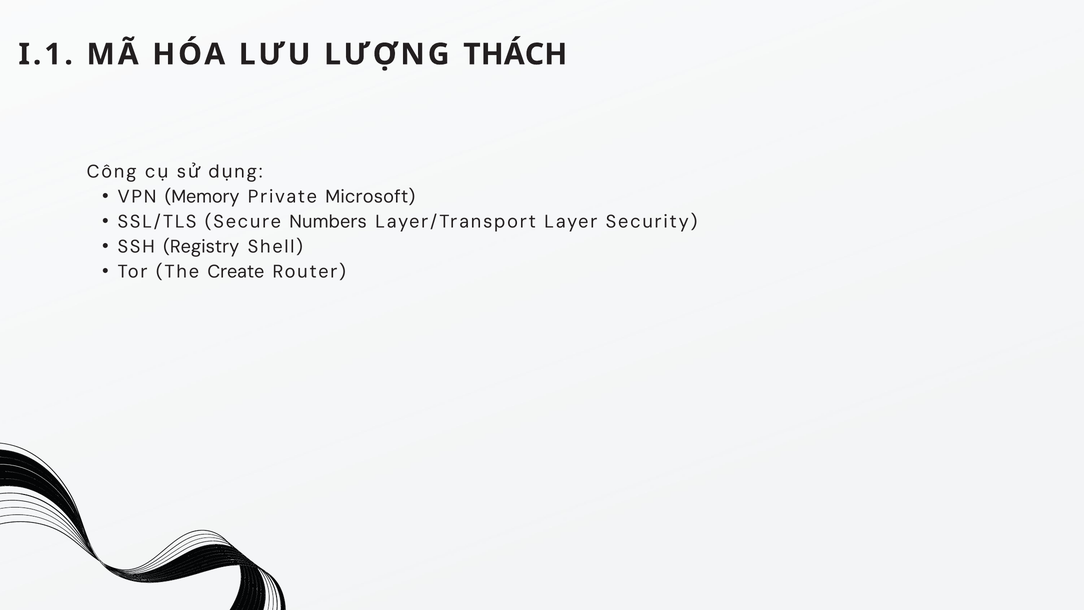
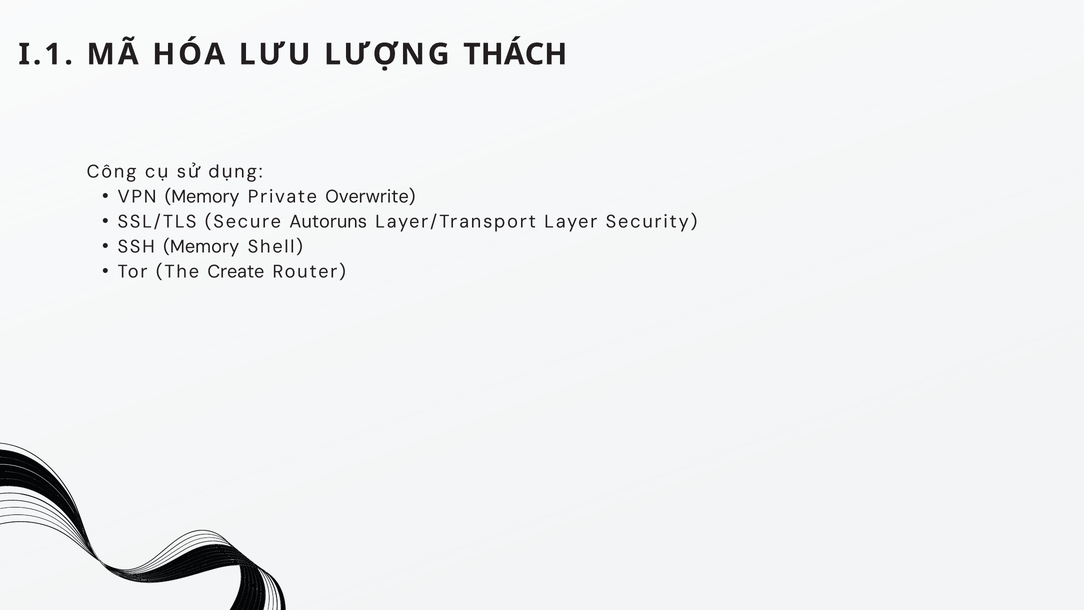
Microsoft: Microsoft -> Overwrite
Numbers: Numbers -> Autoruns
SSH Registry: Registry -> Memory
